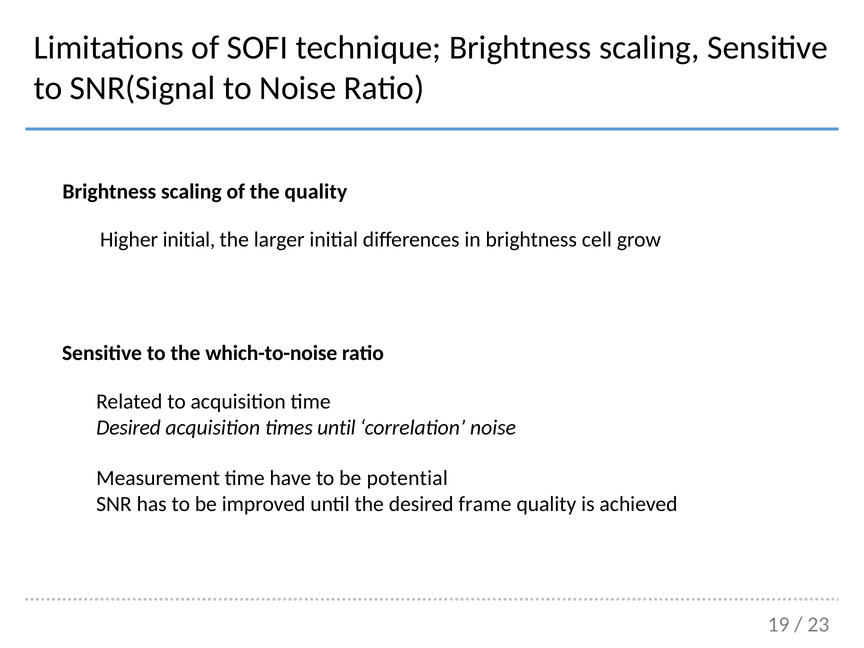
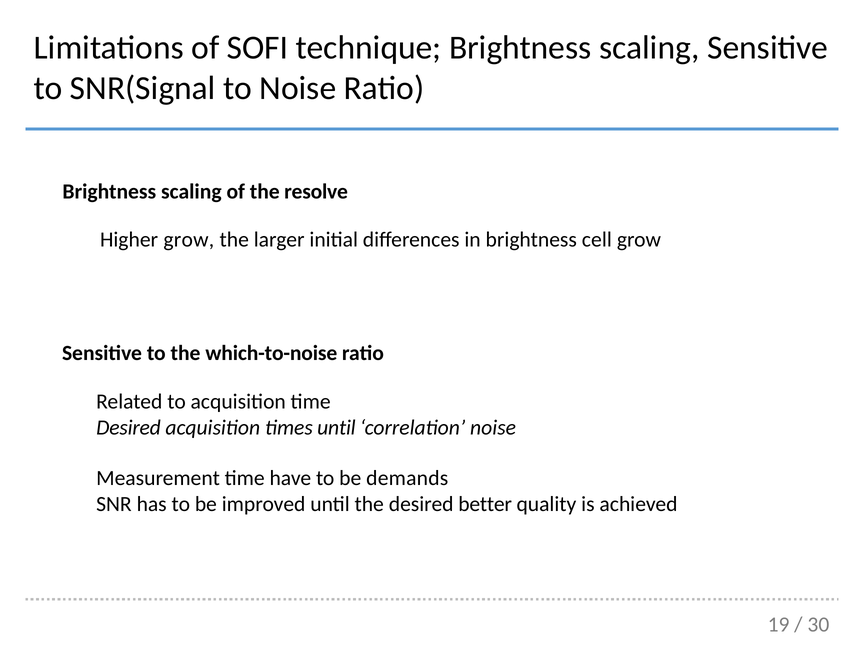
the quality: quality -> resolve
Higher initial: initial -> grow
potential: potential -> demands
frame: frame -> better
23: 23 -> 30
